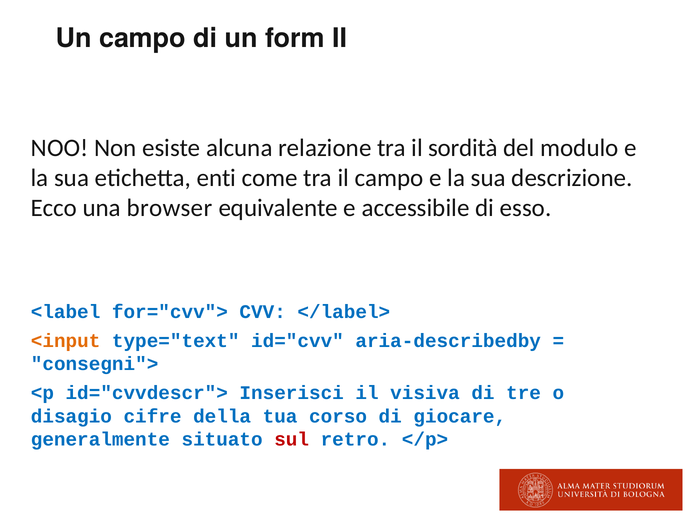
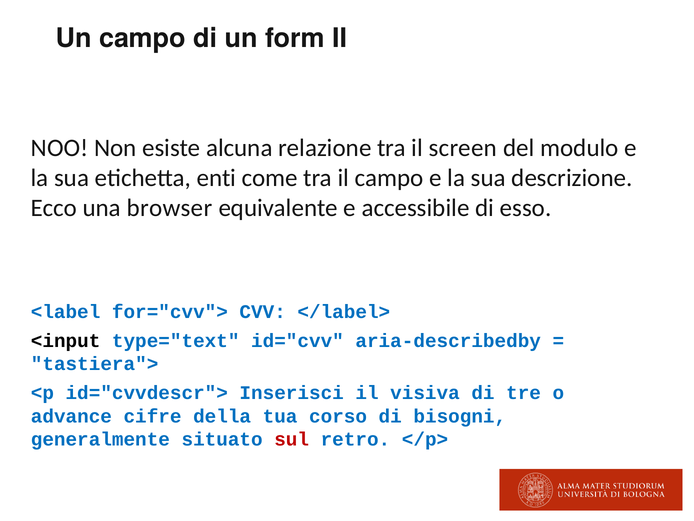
sordità: sordità -> screen
<input colour: orange -> black
consegni">: consegni"> -> tastiera">
disagio: disagio -> advance
giocare: giocare -> bisogni
